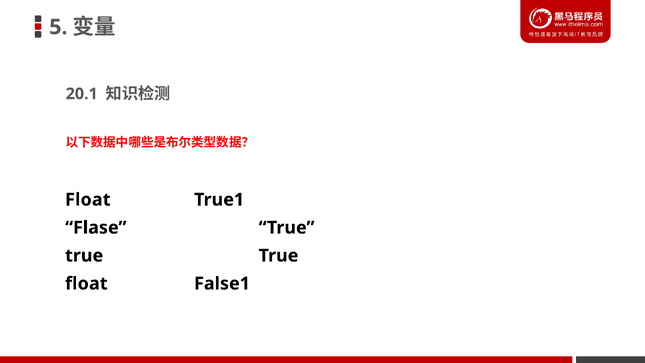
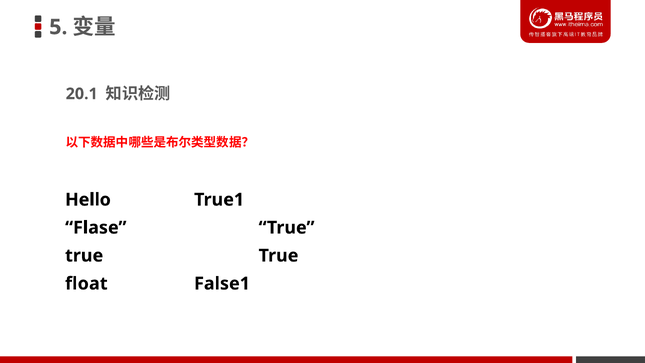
Float at (88, 200): Float -> Hello
